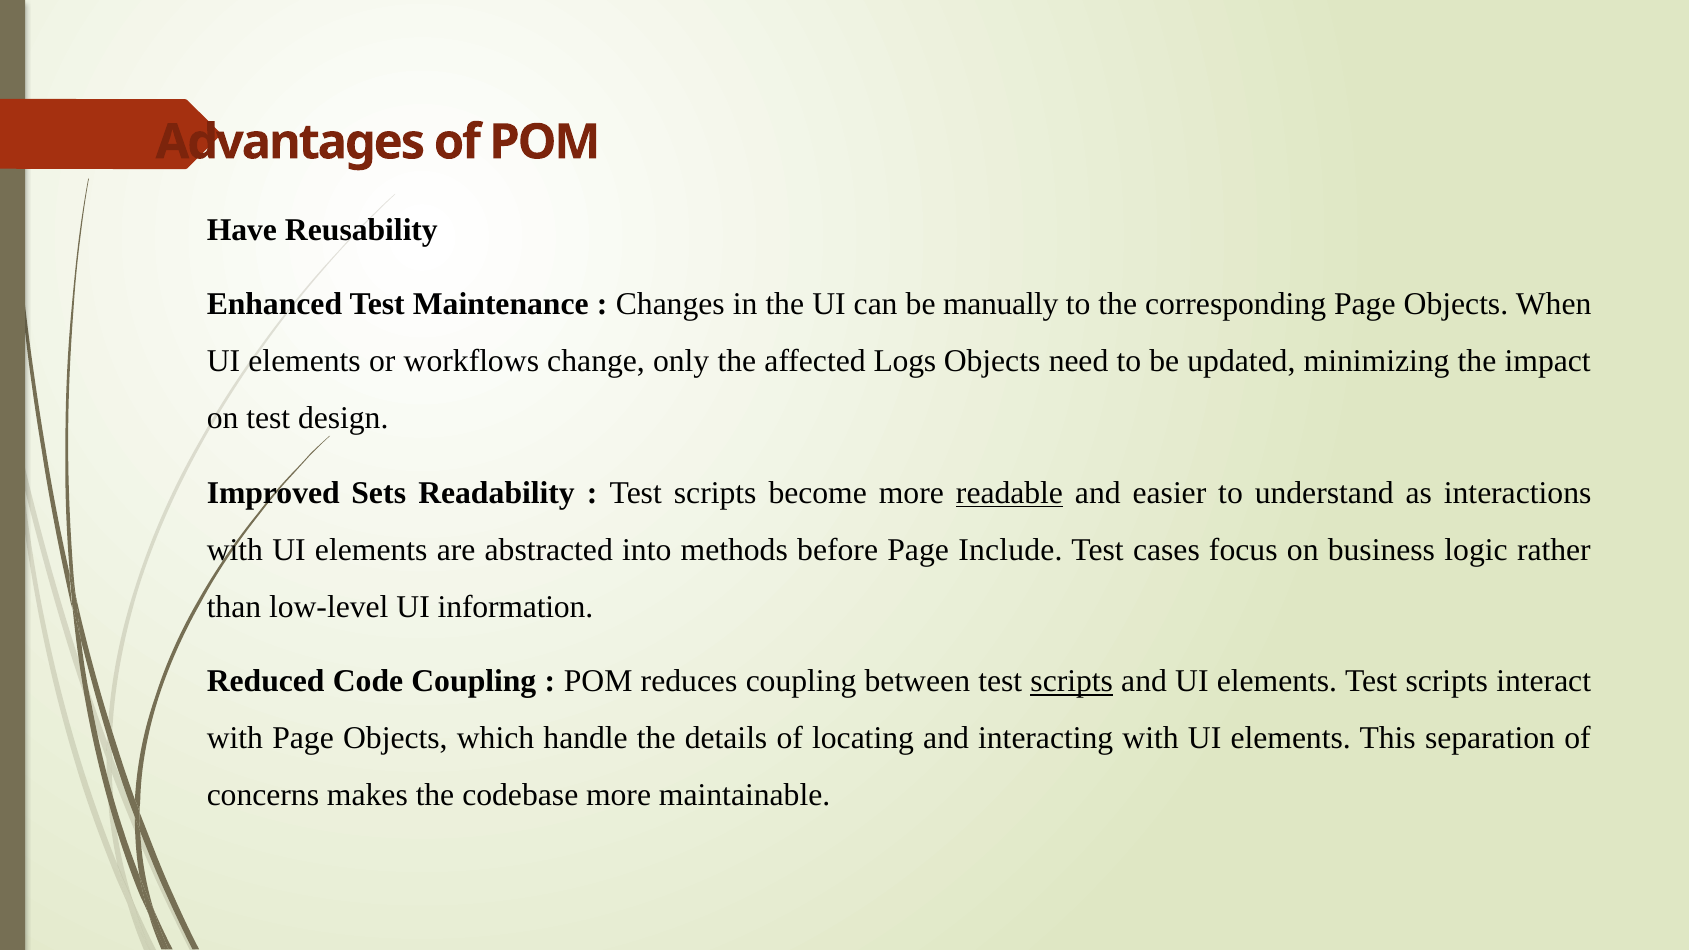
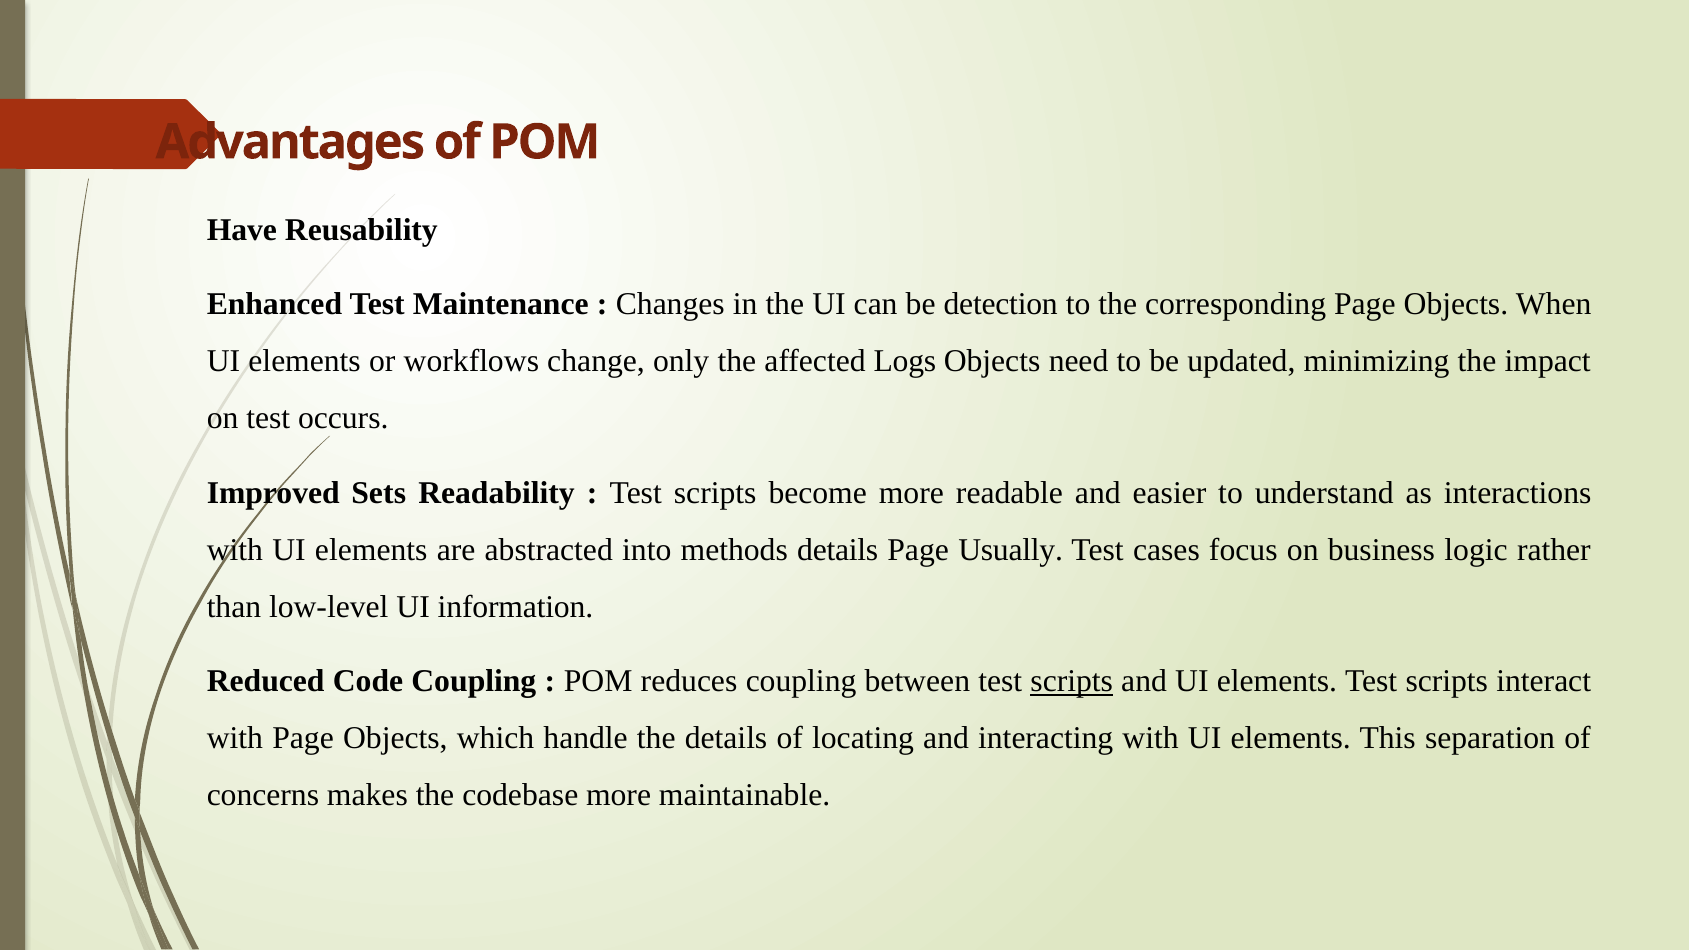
manually: manually -> detection
design: design -> occurs
readable underline: present -> none
methods before: before -> details
Include: Include -> Usually
